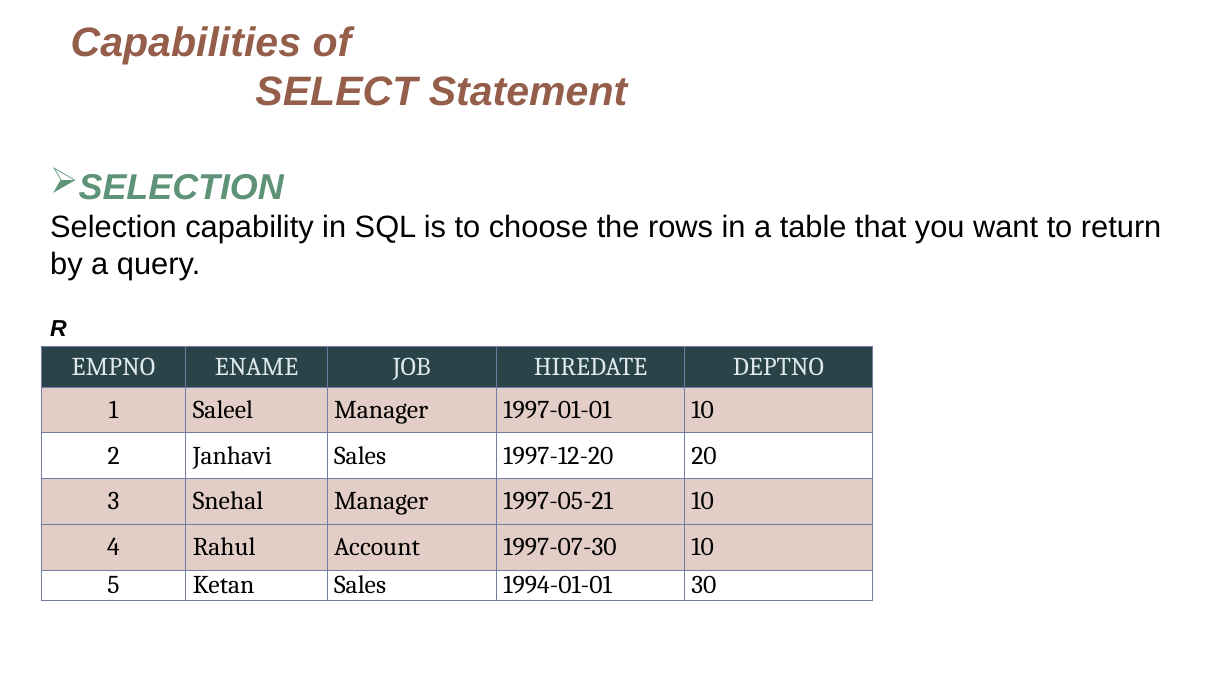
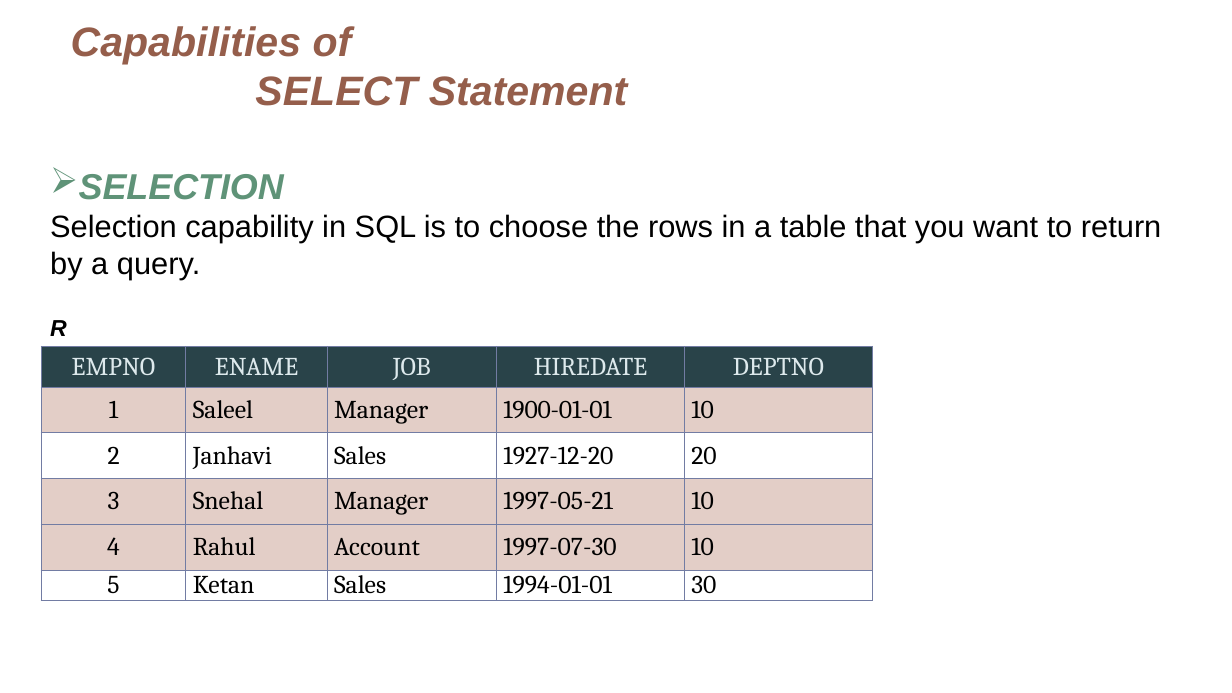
1997-01-01: 1997-01-01 -> 1900-01-01
1997-12-20: 1997-12-20 -> 1927-12-20
